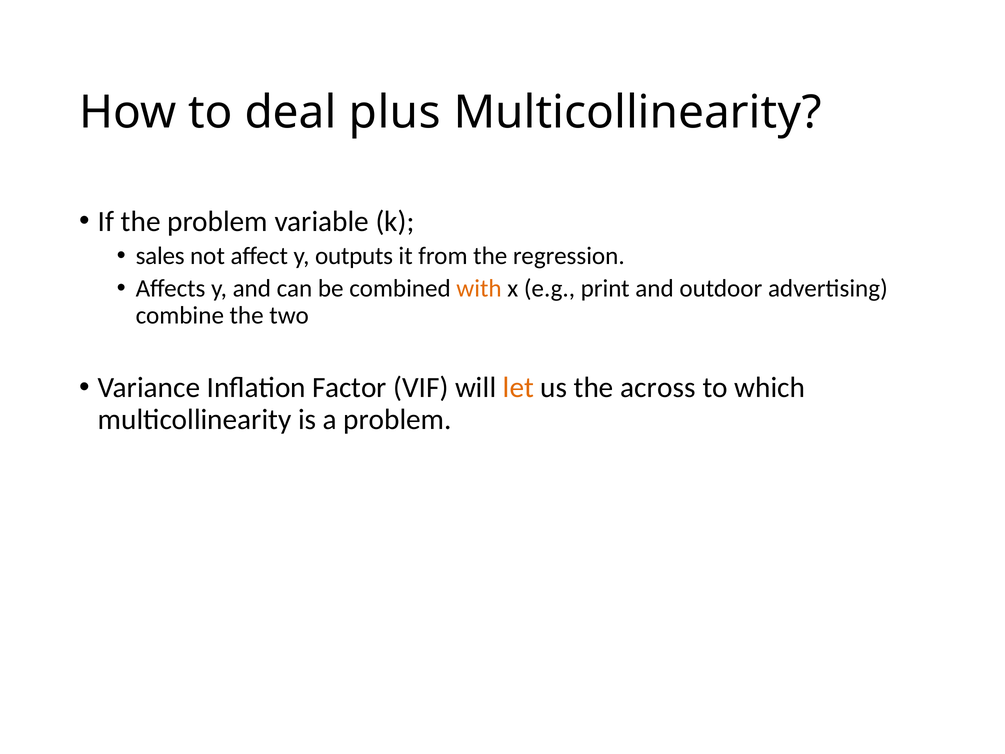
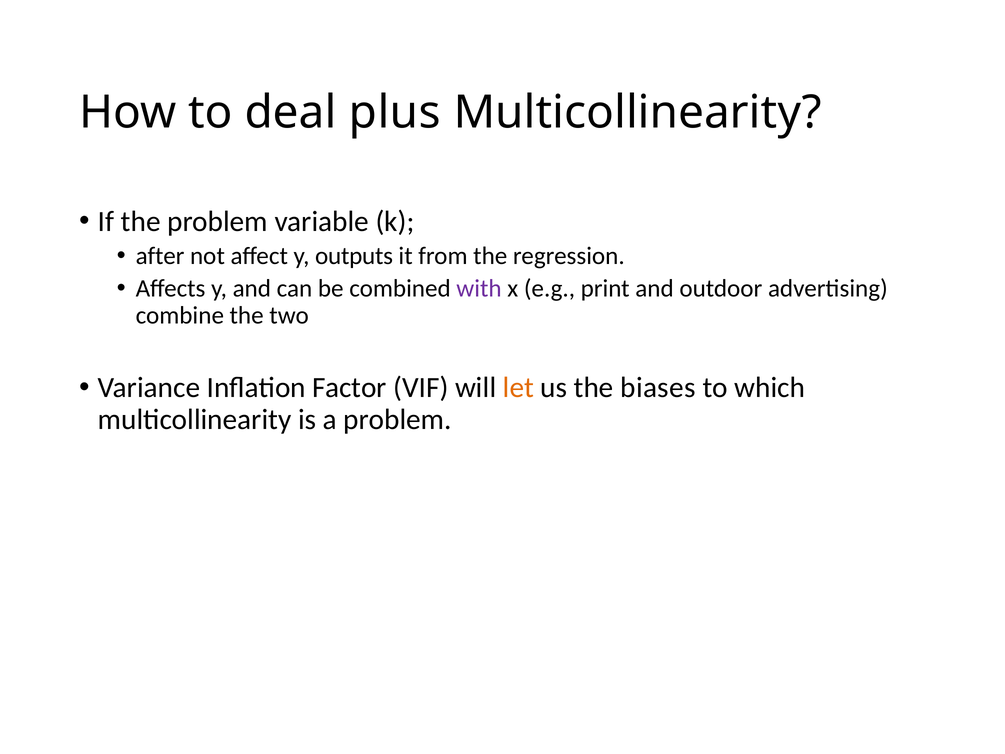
sales: sales -> after
with colour: orange -> purple
across: across -> biases
